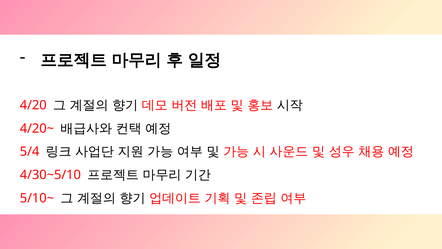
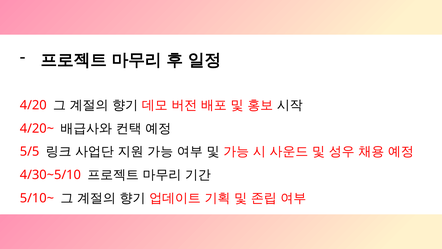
5/4: 5/4 -> 5/5
